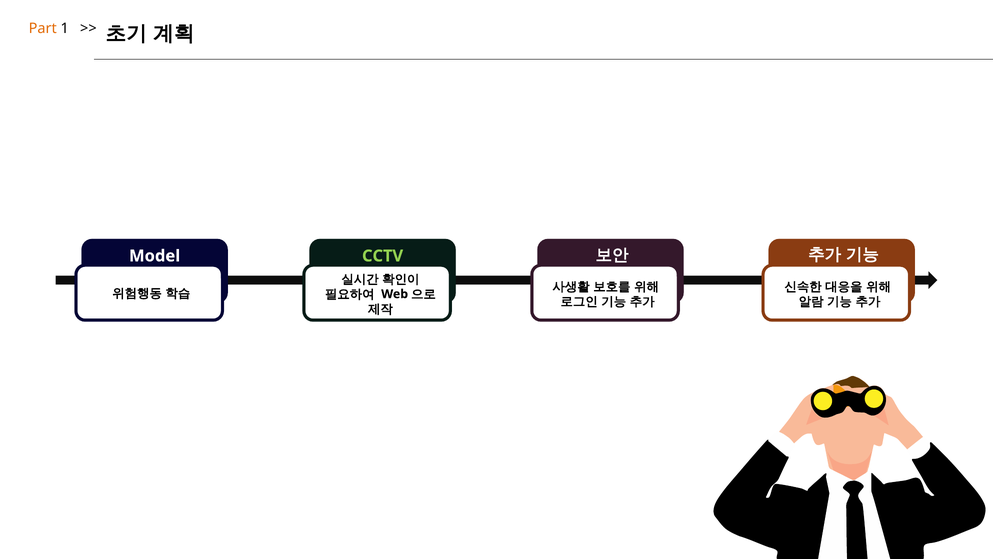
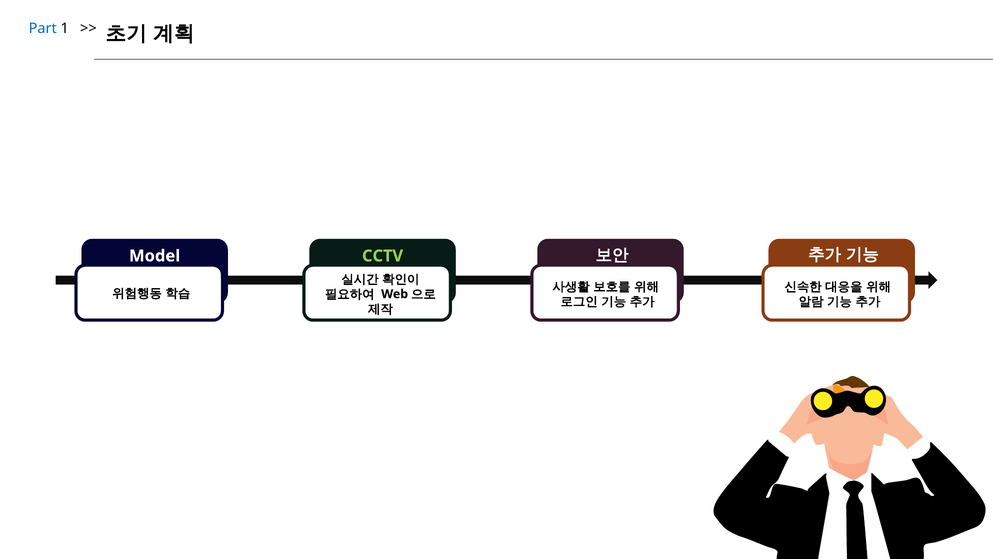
Part colour: orange -> blue
